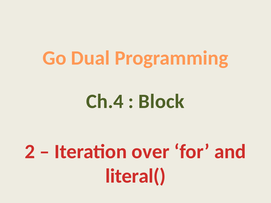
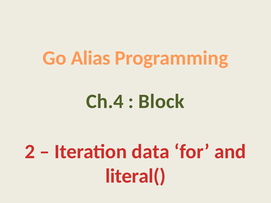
Dual: Dual -> Alias
over: over -> data
